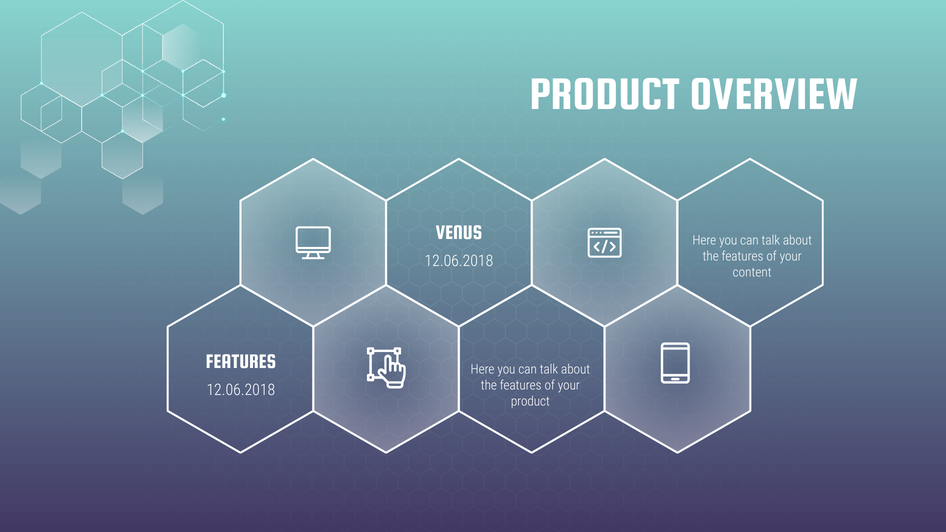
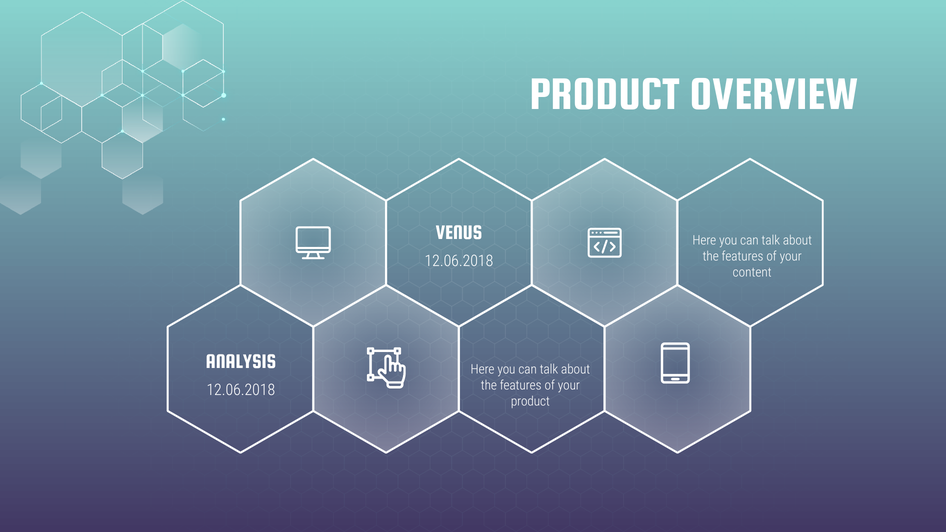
FEATURES at (241, 361): FEATURES -> ANALYSIS
